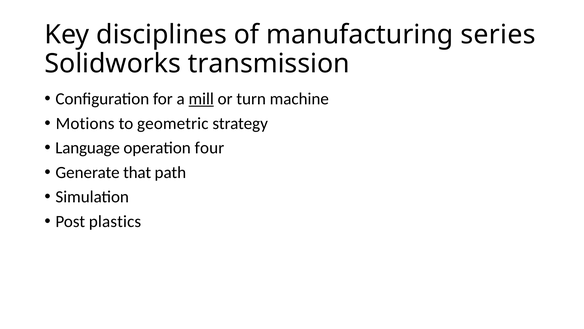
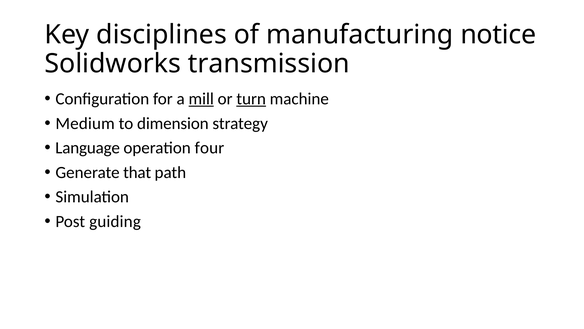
series: series -> notice
turn underline: none -> present
Motions: Motions -> Medium
geometric: geometric -> dimension
plastics: plastics -> guiding
